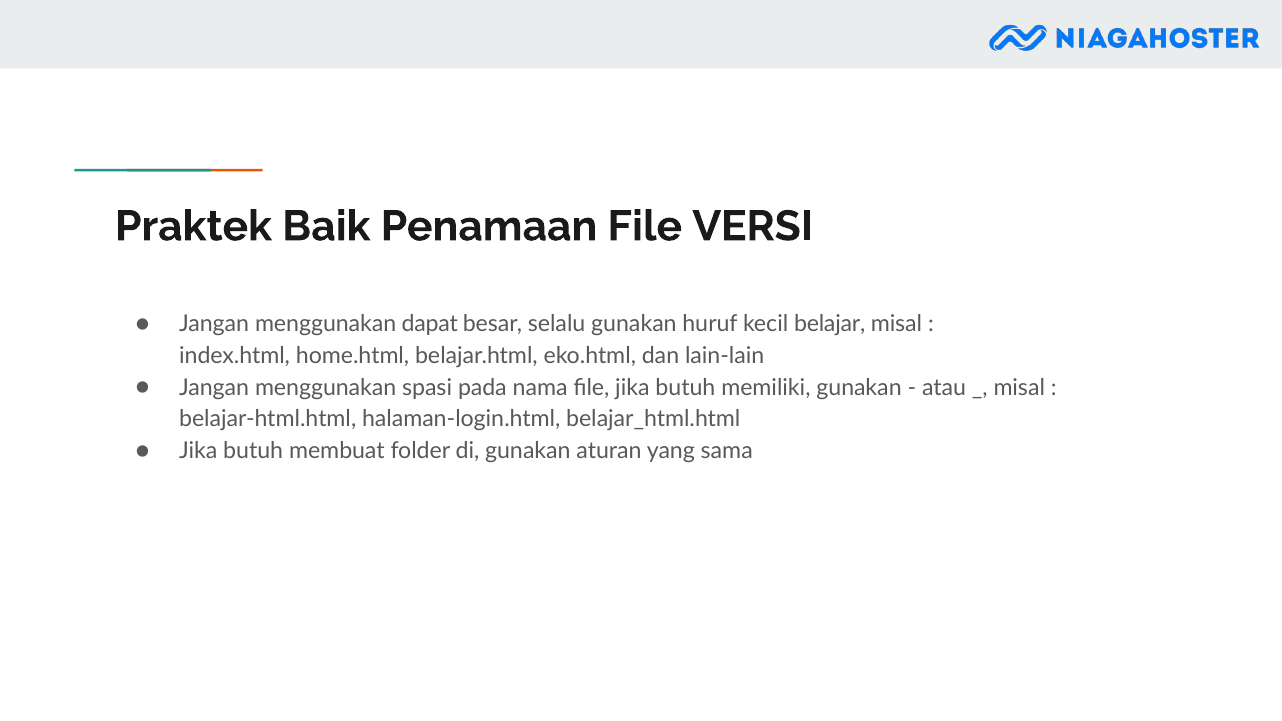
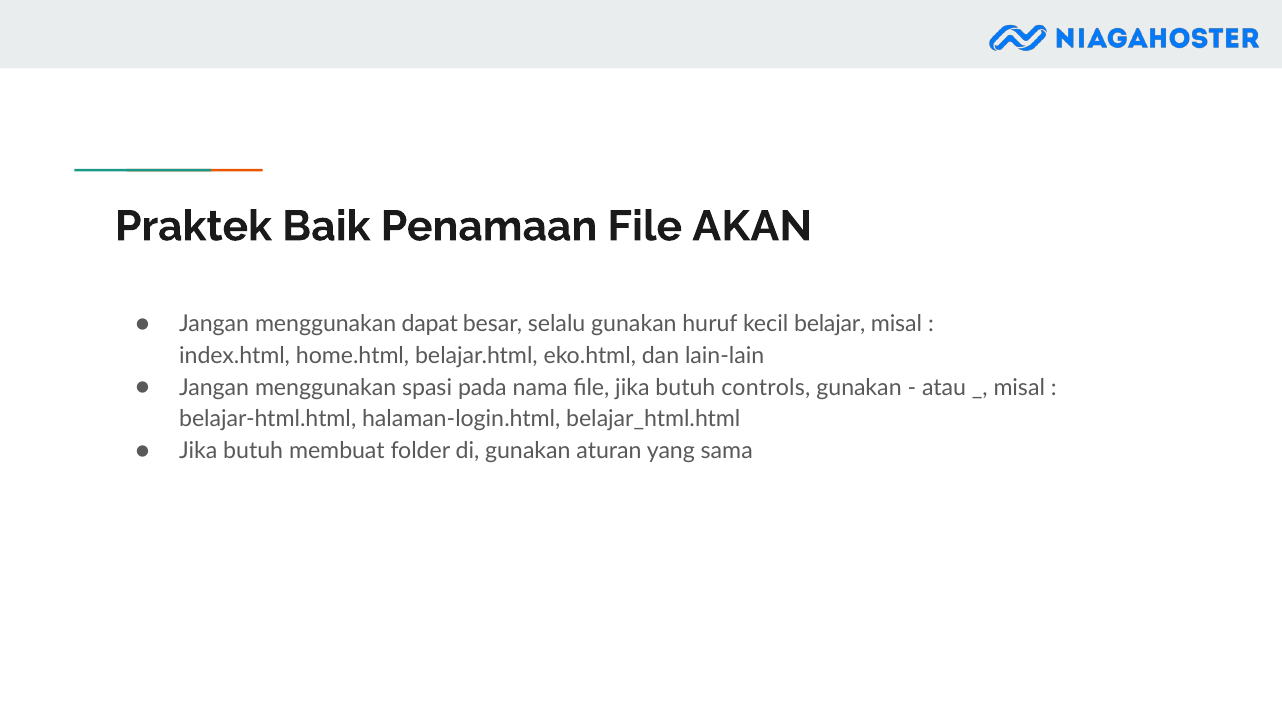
VERSI: VERSI -> AKAN
memiliki: memiliki -> controls
